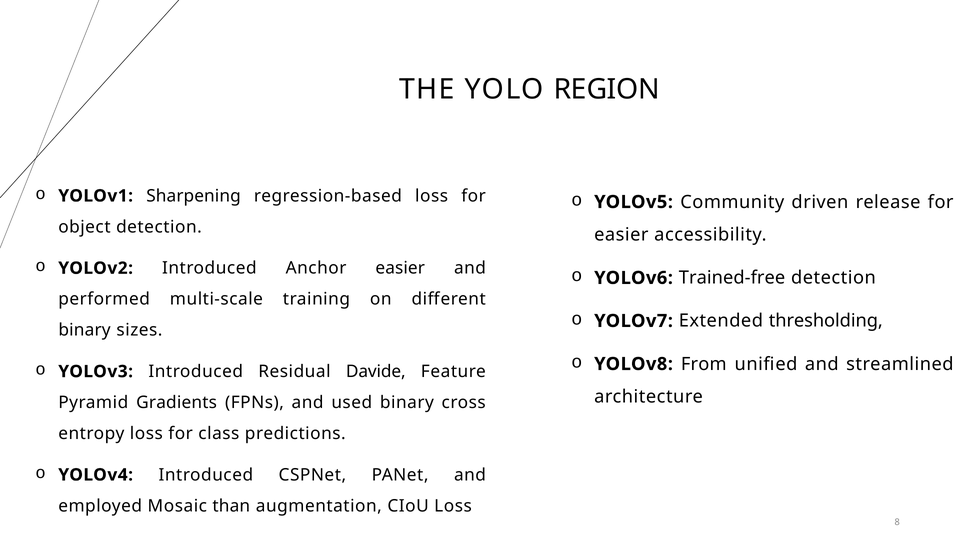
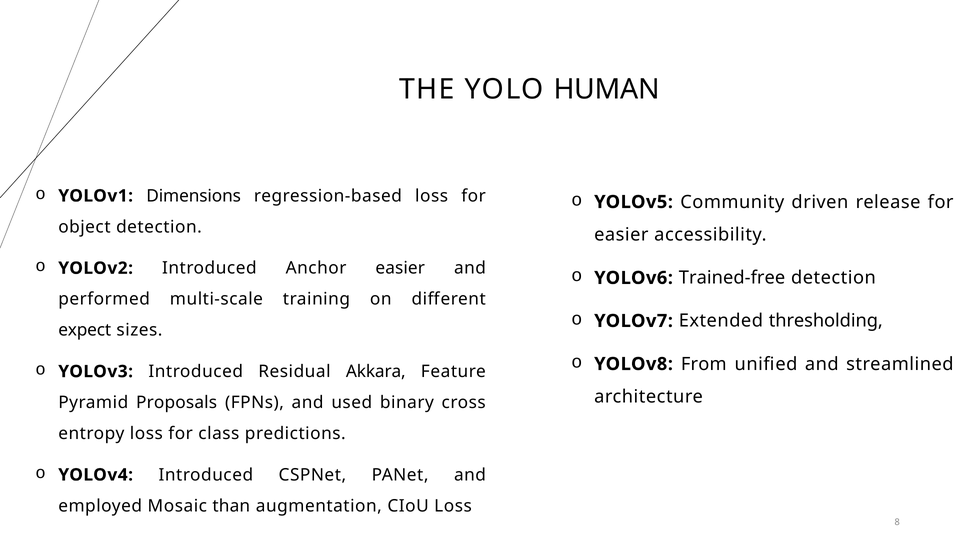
REGION: REGION -> HUMAN
Sharpening: Sharpening -> Dimensions
binary at (85, 330): binary -> expect
Davide: Davide -> Akkara
Gradients: Gradients -> Proposals
